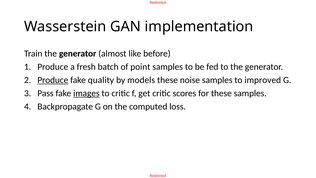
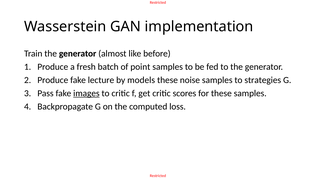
Produce at (53, 80) underline: present -> none
quality: quality -> lecture
improved: improved -> strategies
